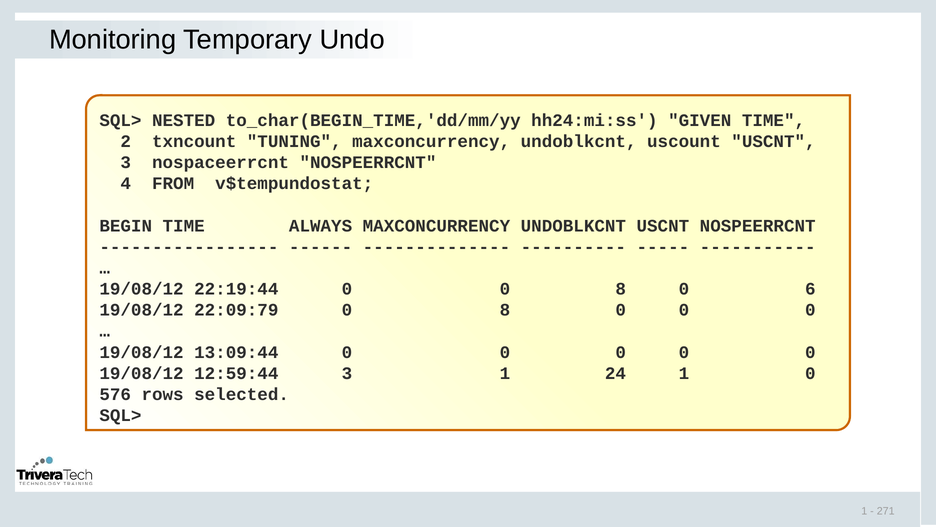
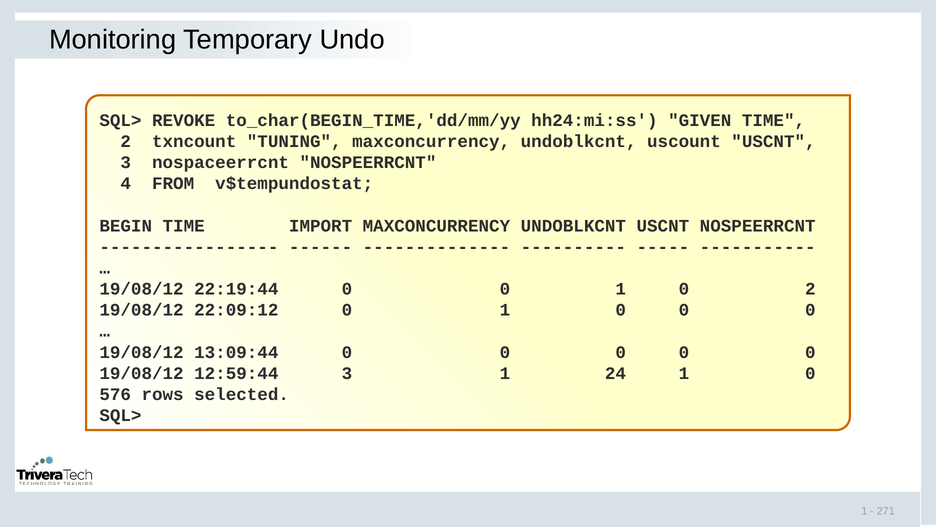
NESTED: NESTED -> REVOKE
ALWAYS: ALWAYS -> IMPORT
0 0 8: 8 -> 1
0 6: 6 -> 2
22:09:79: 22:09:79 -> 22:09:12
8 at (505, 310): 8 -> 1
